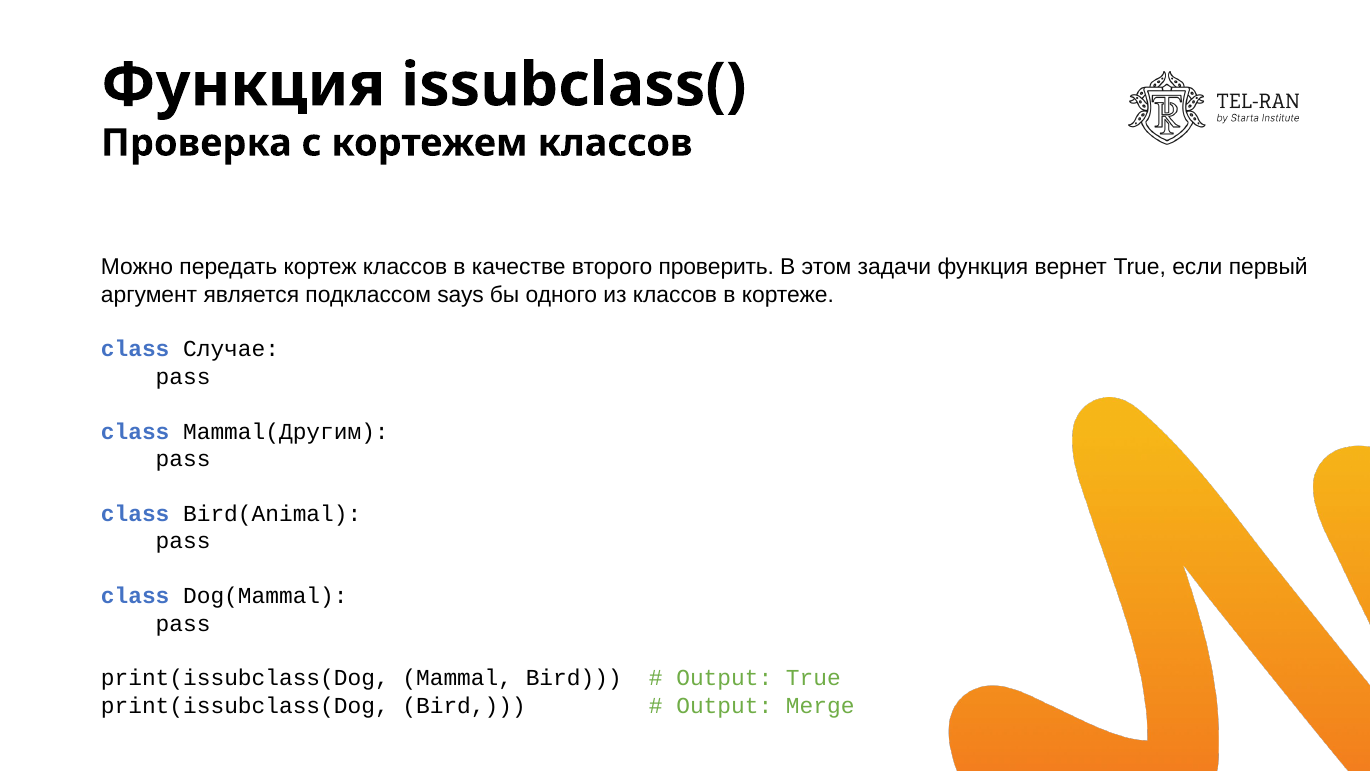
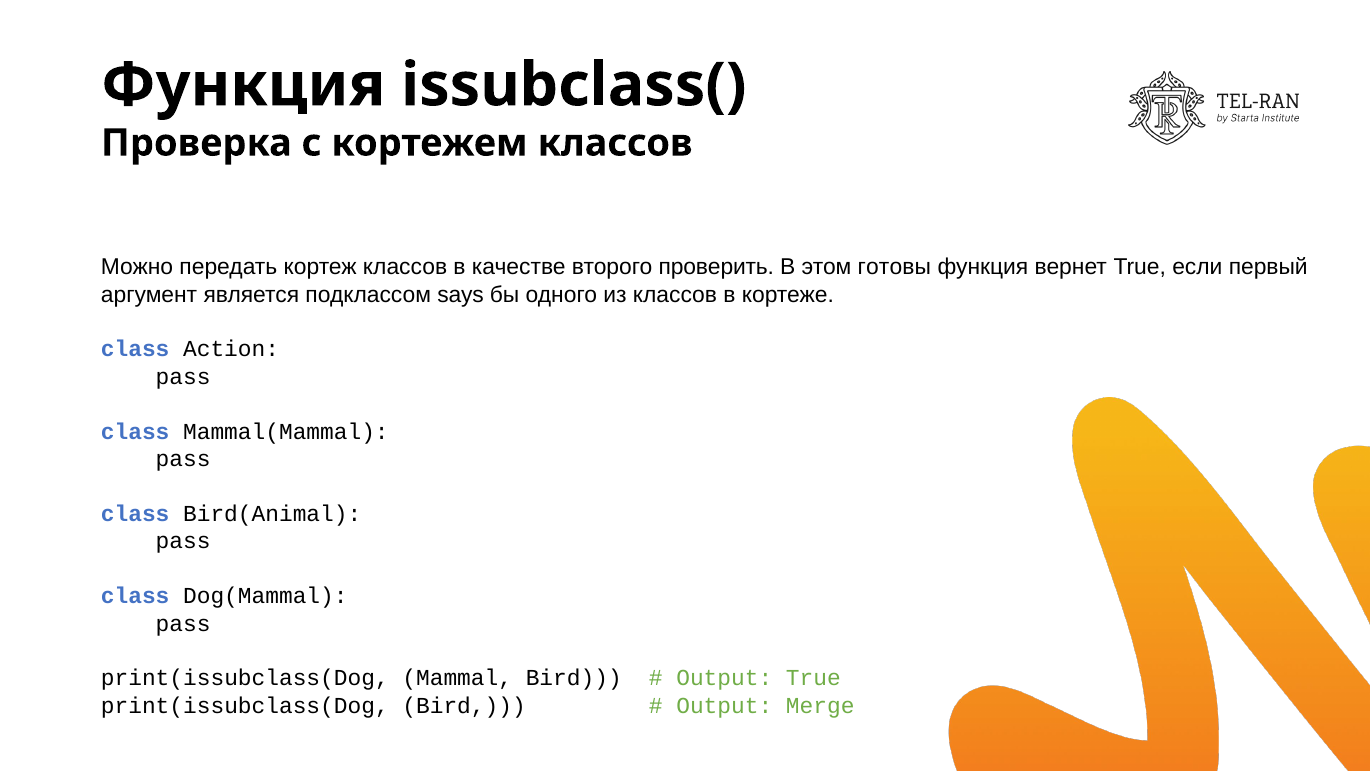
задачи: задачи -> готовы
Случае: Случае -> Action
Mammal(Другим: Mammal(Другим -> Mammal(Mammal
